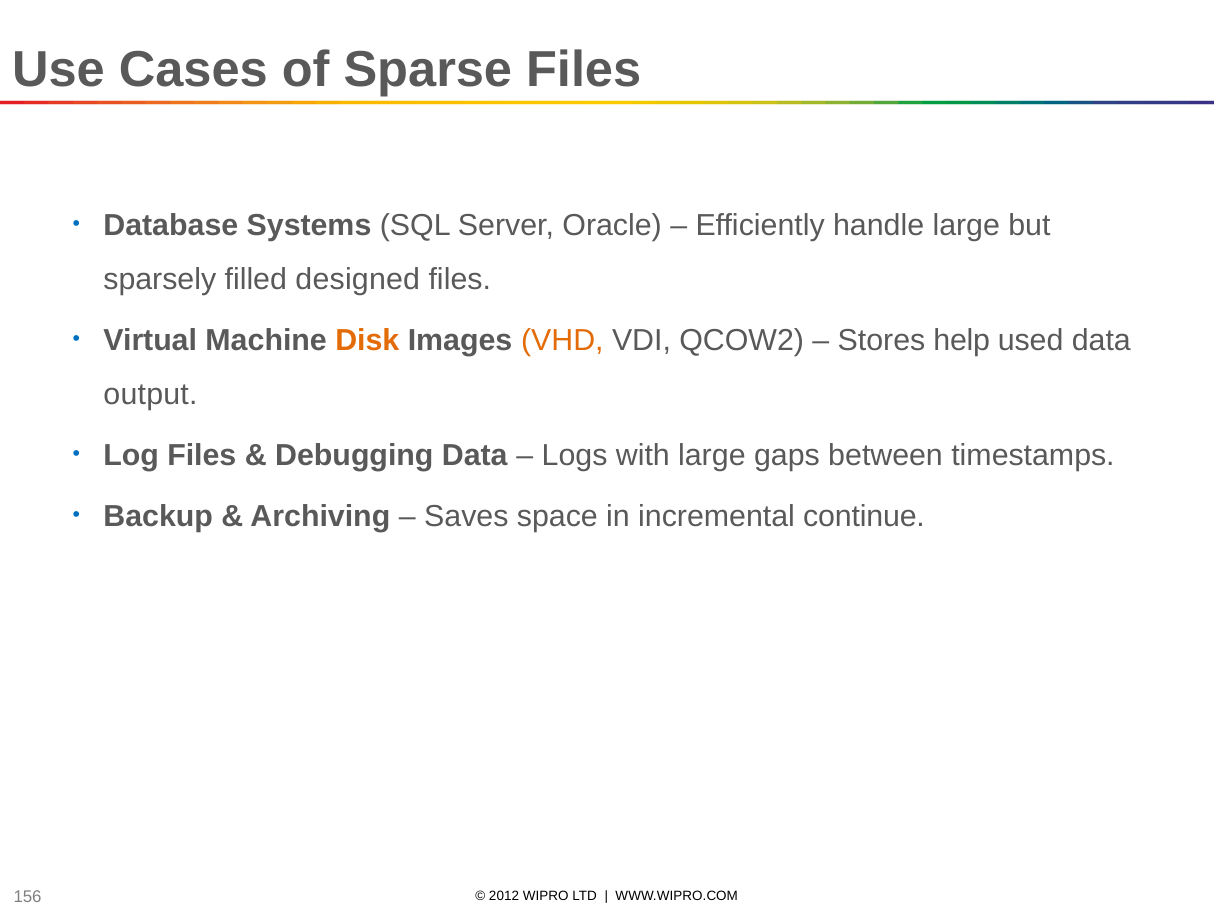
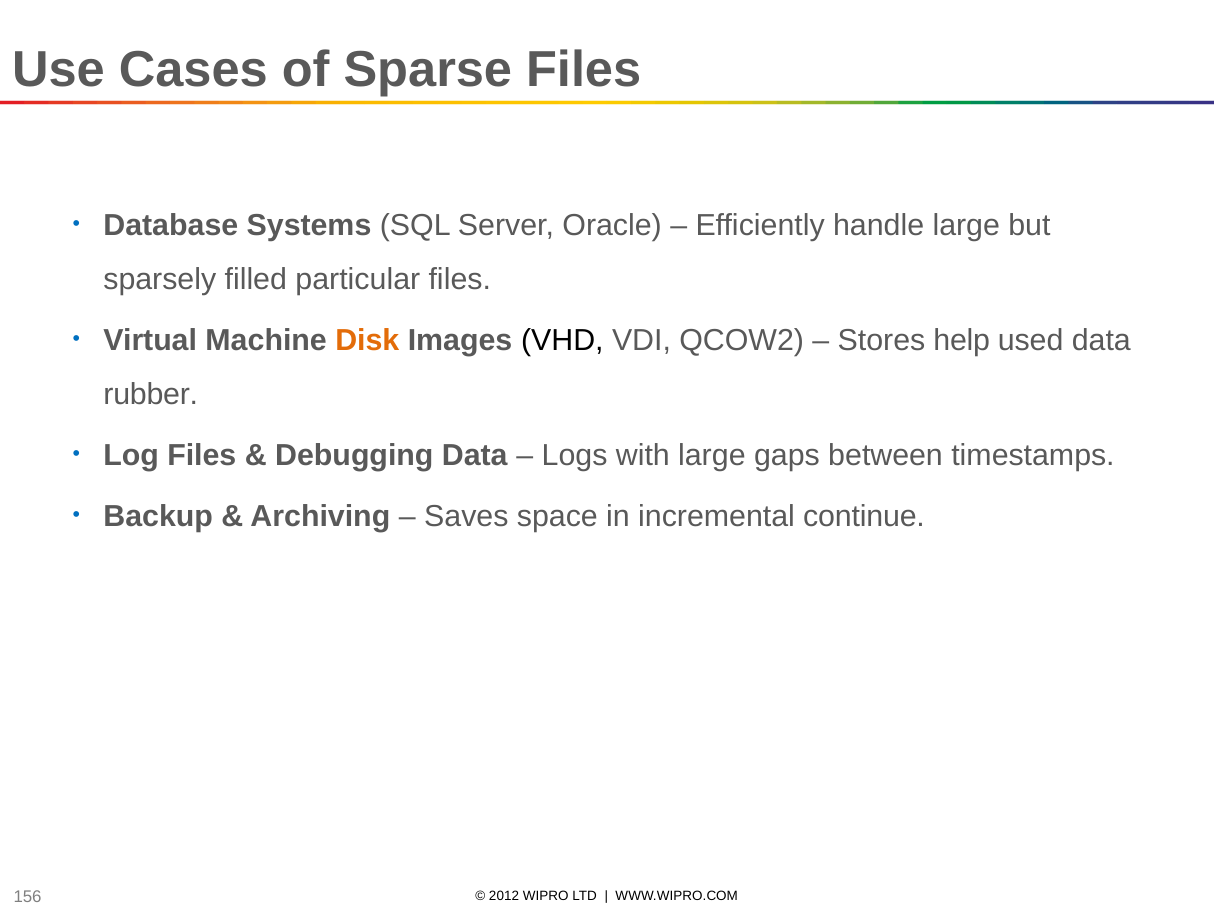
designed: designed -> particular
VHD colour: orange -> black
output: output -> rubber
